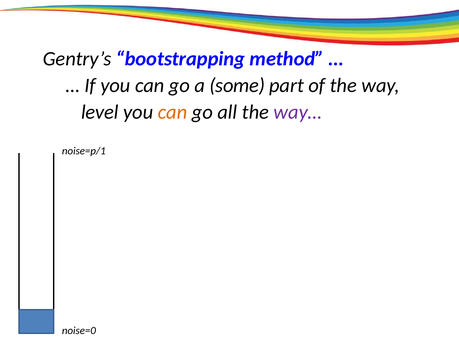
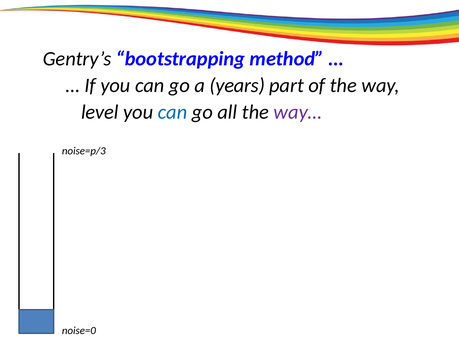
some: some -> years
can at (173, 112) colour: orange -> blue
noise=p/1: noise=p/1 -> noise=p/3
